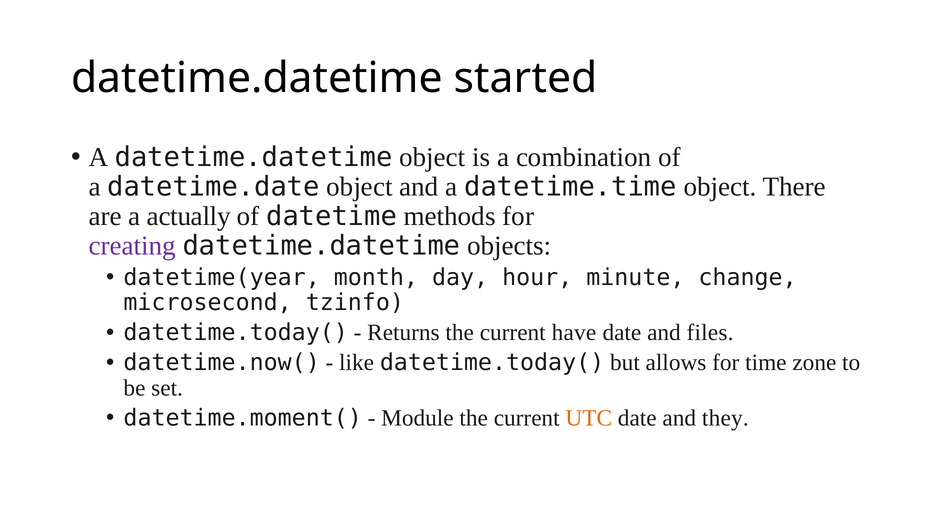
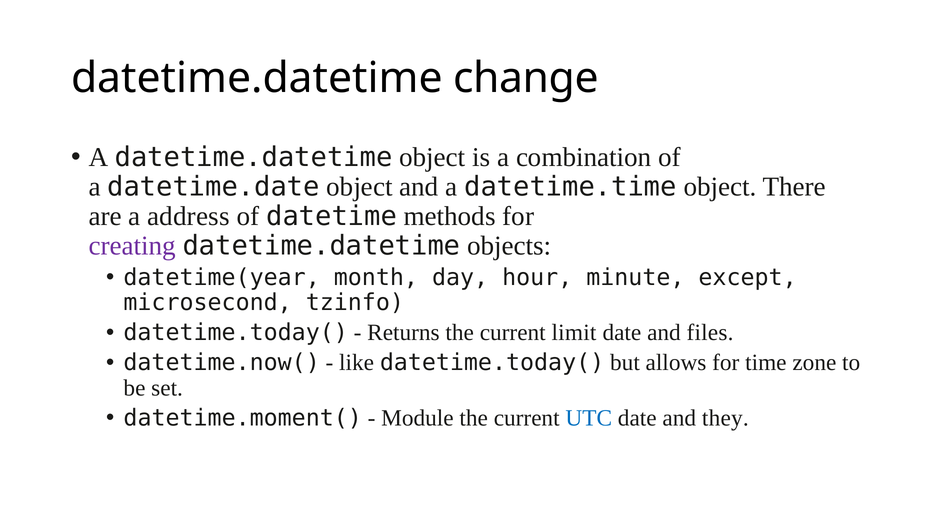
started: started -> change
actually: actually -> address
change: change -> except
have: have -> limit
UTC colour: orange -> blue
